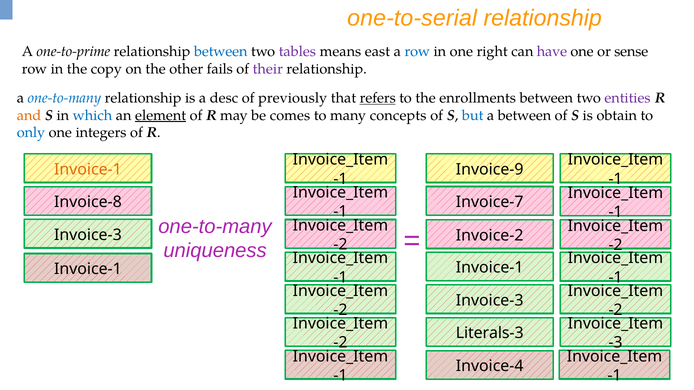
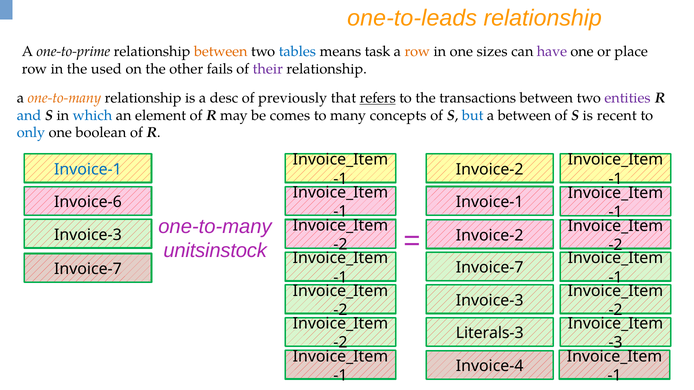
one-to-serial: one-to-serial -> one-to-leads
between at (221, 52) colour: blue -> orange
tables colour: purple -> blue
east: east -> task
row at (417, 52) colour: blue -> orange
right: right -> sizes
sense: sense -> place
copy: copy -> used
one-to-many at (64, 98) colour: blue -> orange
enrollments: enrollments -> transactions
and colour: orange -> blue
element underline: present -> none
obtain: obtain -> recent
integers: integers -> boolean
Invoice-1 at (88, 169) colour: orange -> blue
Invoice-9 at (490, 169): Invoice-9 -> Invoice-2
Invoice-7 at (490, 202): Invoice-7 -> Invoice-1
Invoice-8: Invoice-8 -> Invoice-6
uniqueness: uniqueness -> unitsinstock
Invoice-1 at (490, 268): Invoice-1 -> Invoice-7
Invoice-1 at (88, 269): Invoice-1 -> Invoice-7
